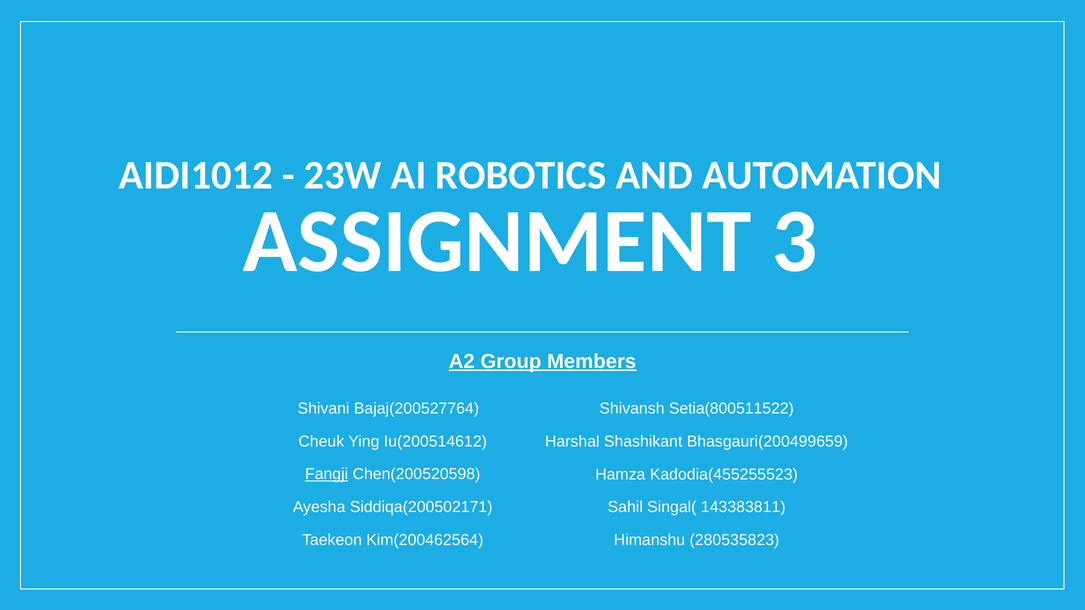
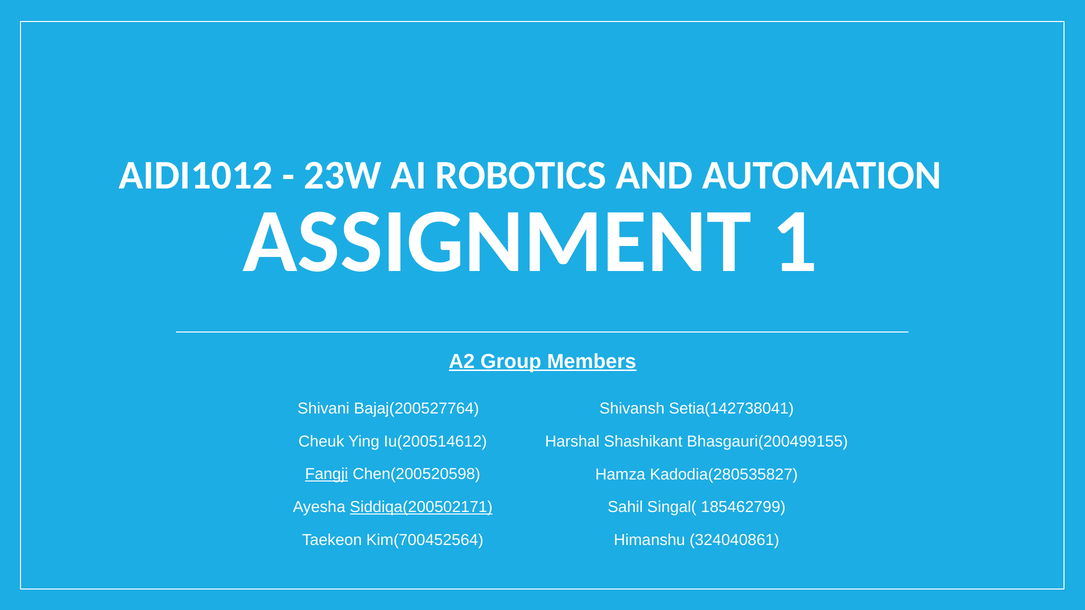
3: 3 -> 1
Setia(800511522: Setia(800511522 -> Setia(142738041
Bhasgauri(200499659: Bhasgauri(200499659 -> Bhasgauri(200499155
Kadodia(455255523: Kadodia(455255523 -> Kadodia(280535827
Siddiqa(200502171 underline: none -> present
143383811: 143383811 -> 185462799
Kim(200462564: Kim(200462564 -> Kim(700452564
280535823: 280535823 -> 324040861
